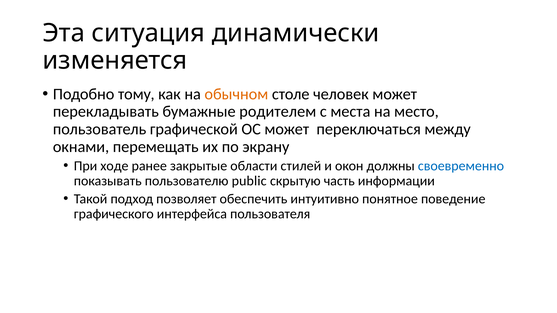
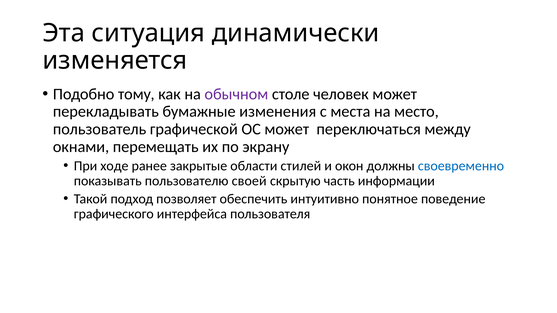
обычном colour: orange -> purple
родителем: родителем -> изменения
public: public -> своей
